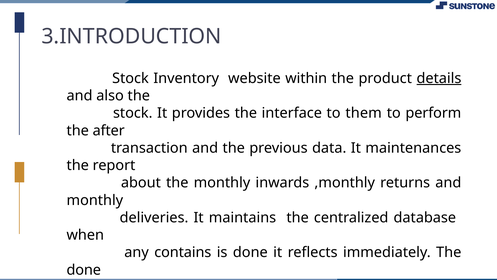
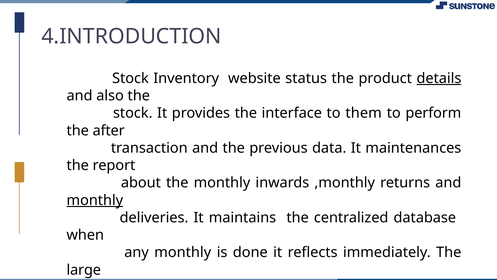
3.INTRODUCTION: 3.INTRODUCTION -> 4.INTRODUCTION
within: within -> status
monthly at (95, 200) underline: none -> present
any contains: contains -> monthly
done at (84, 270): done -> large
